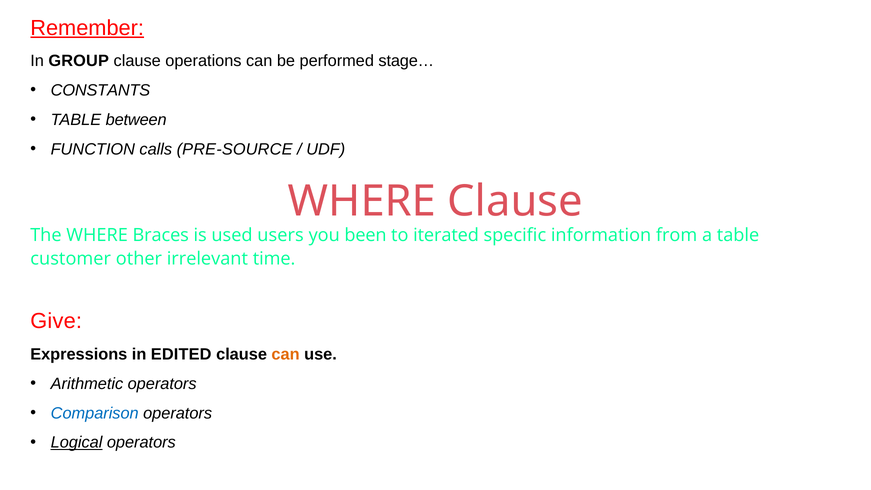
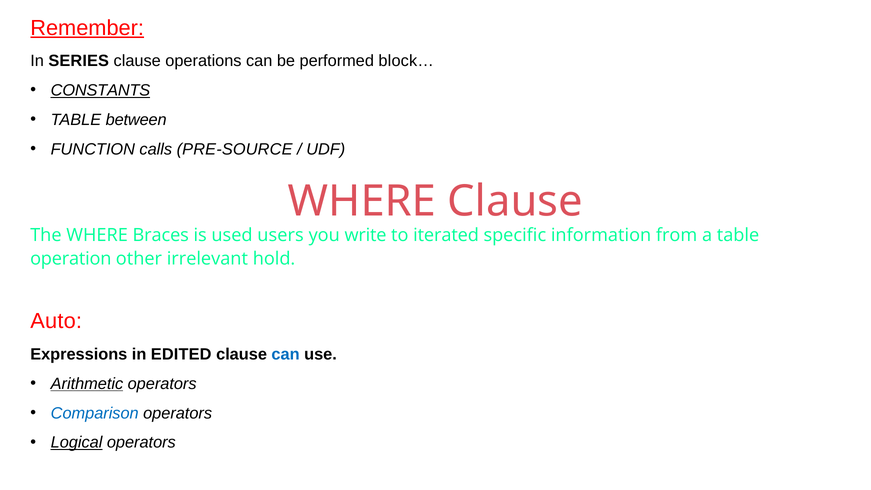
GROUP: GROUP -> SERIES
stage…: stage… -> block…
CONSTANTS underline: none -> present
been: been -> write
customer: customer -> operation
time: time -> hold
Give: Give -> Auto
can at (286, 354) colour: orange -> blue
Arithmetic underline: none -> present
